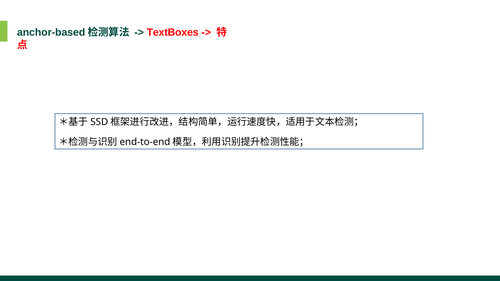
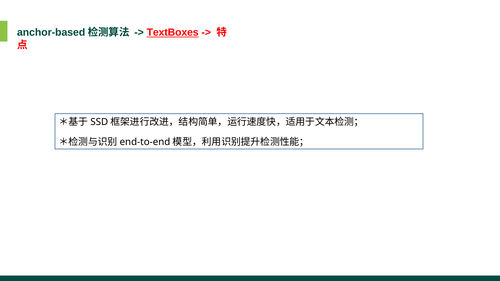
TextBoxes underline: none -> present
